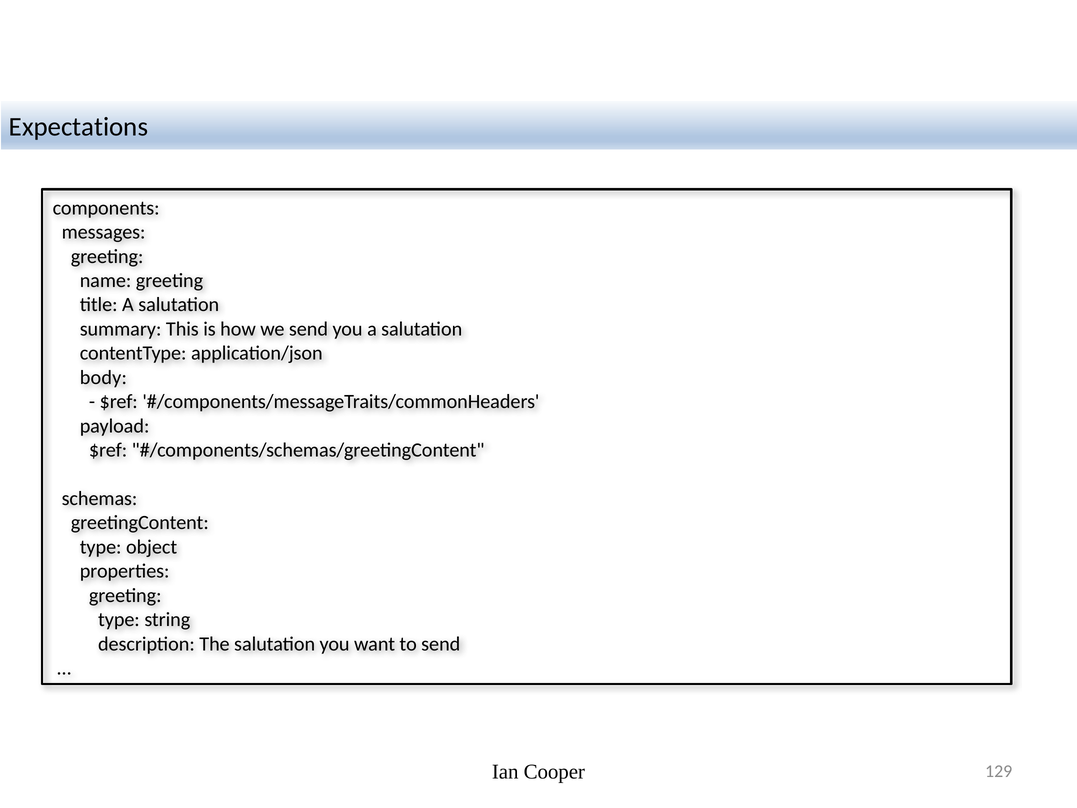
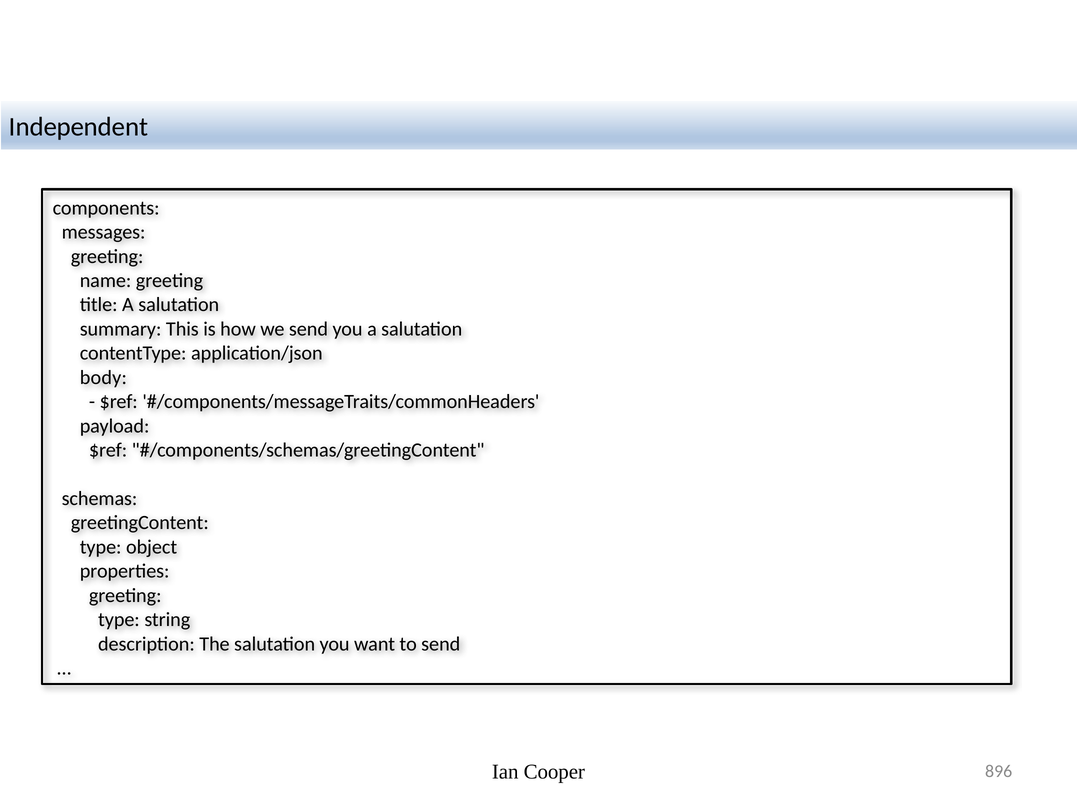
Expectations: Expectations -> Independent
129: 129 -> 896
